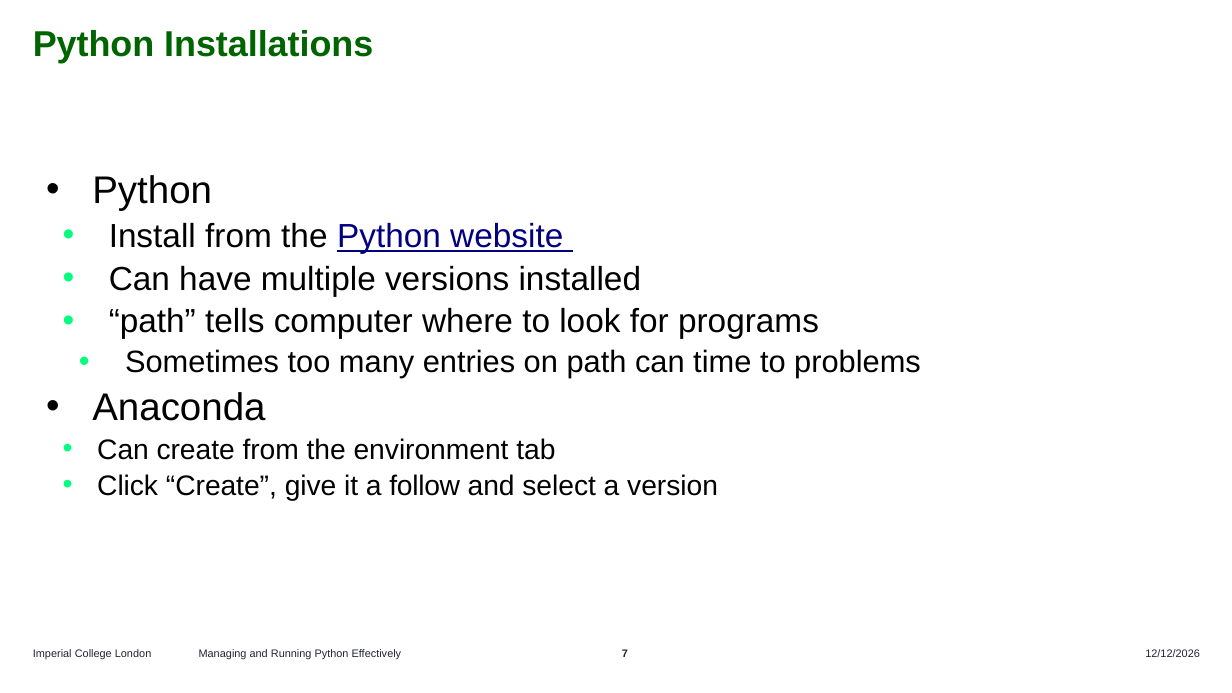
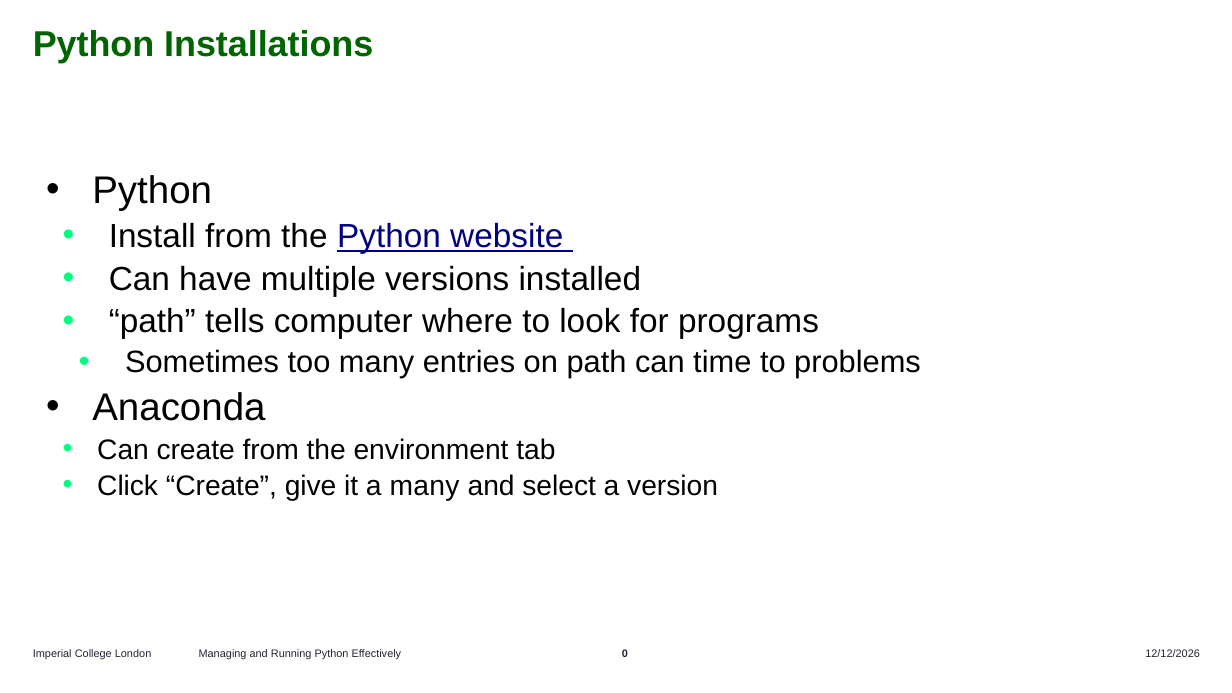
a follow: follow -> many
7: 7 -> 0
